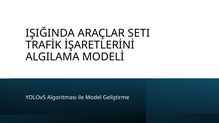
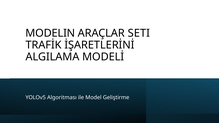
IŞIĞINDA: IŞIĞINDA -> MODELIN
